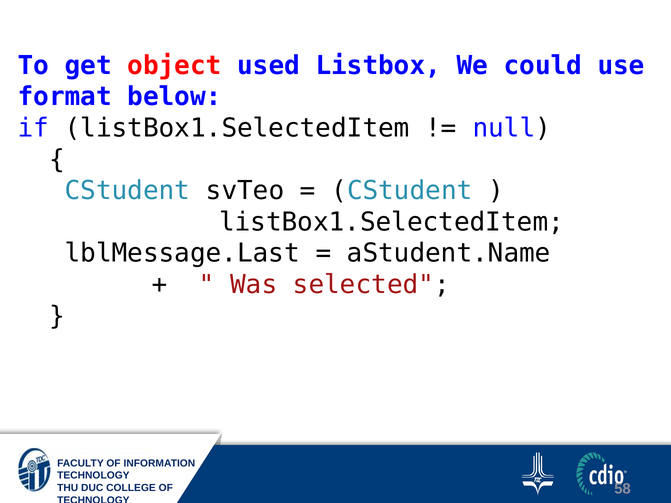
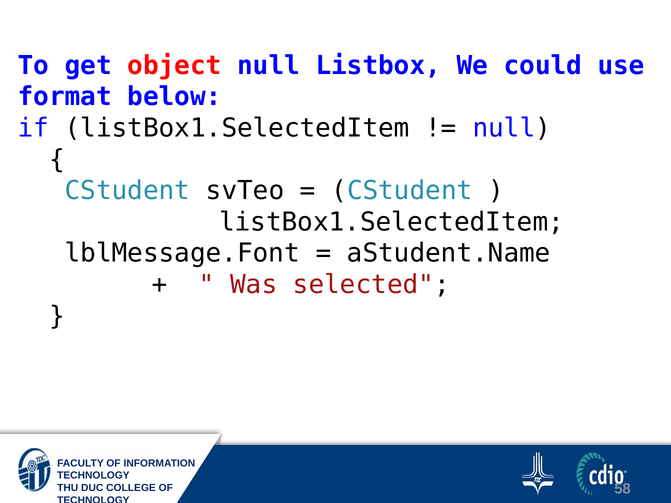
object used: used -> null
lblMessage.Last: lblMessage.Last -> lblMessage.Font
